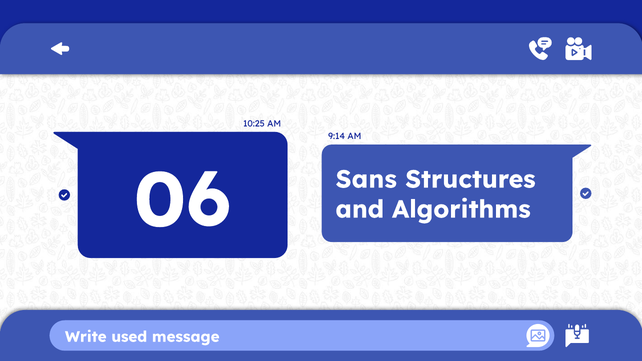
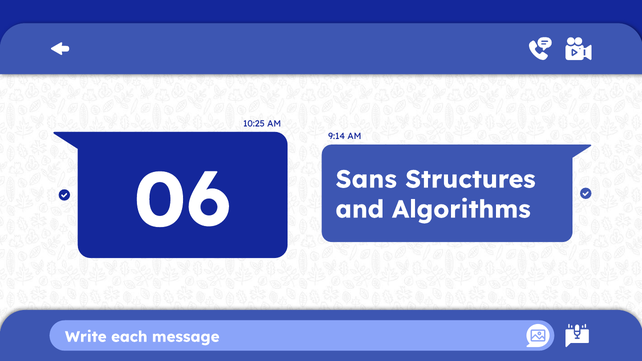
used: used -> each
